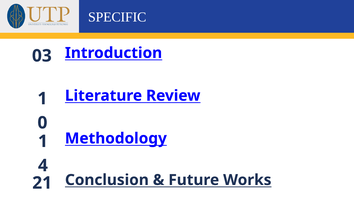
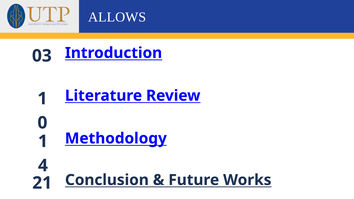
SPECIFIC: SPECIFIC -> ALLOWS
